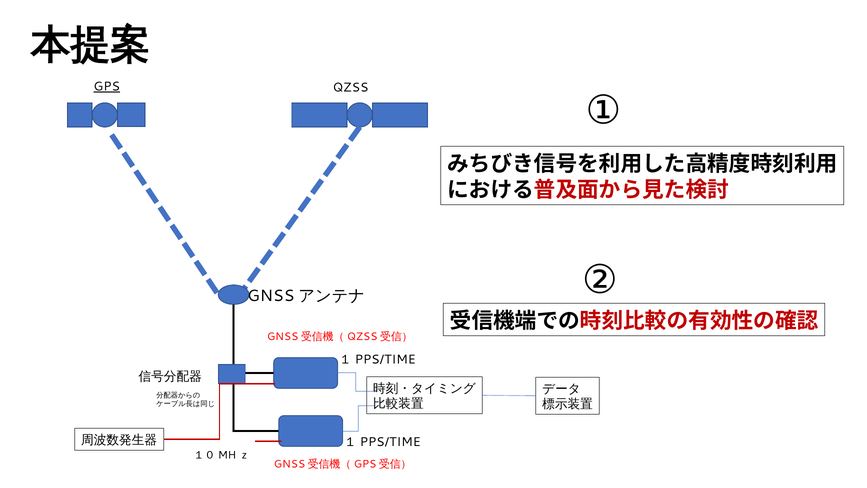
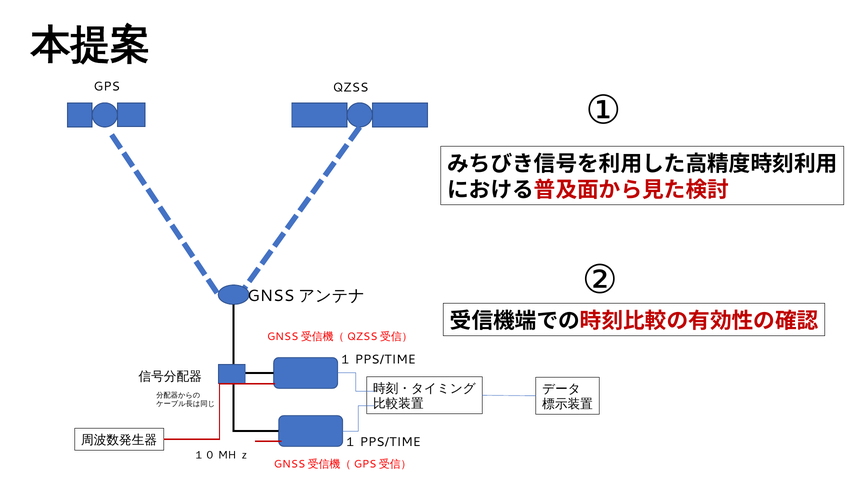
GPS underline: present -> none
